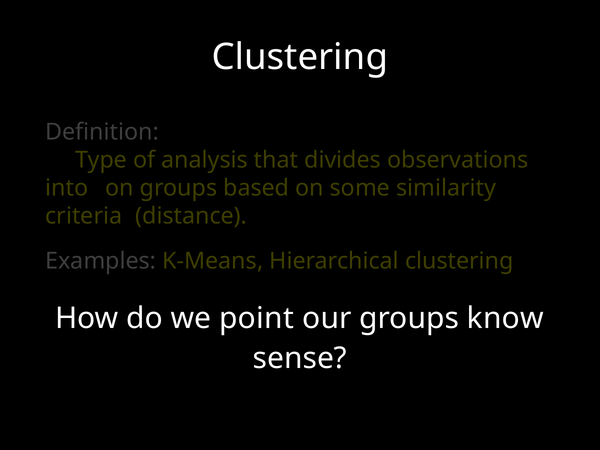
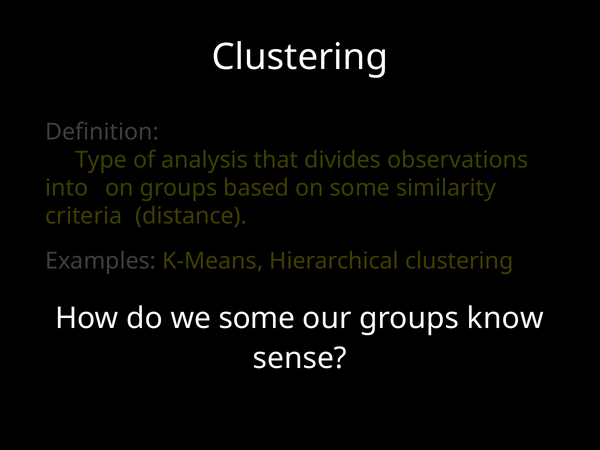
we point: point -> some
